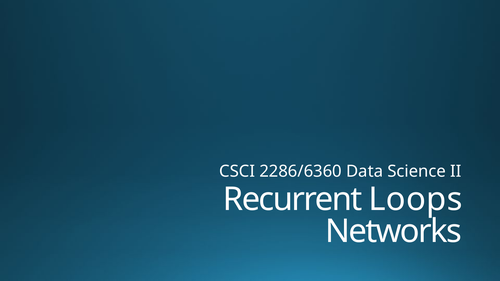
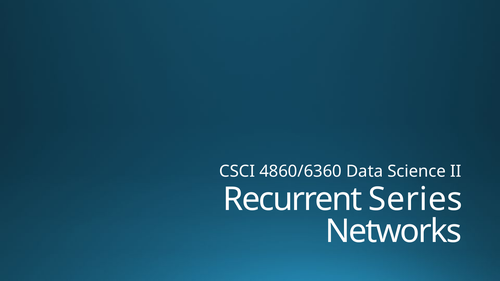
2286/6360: 2286/6360 -> 4860/6360
Loops: Loops -> Series
